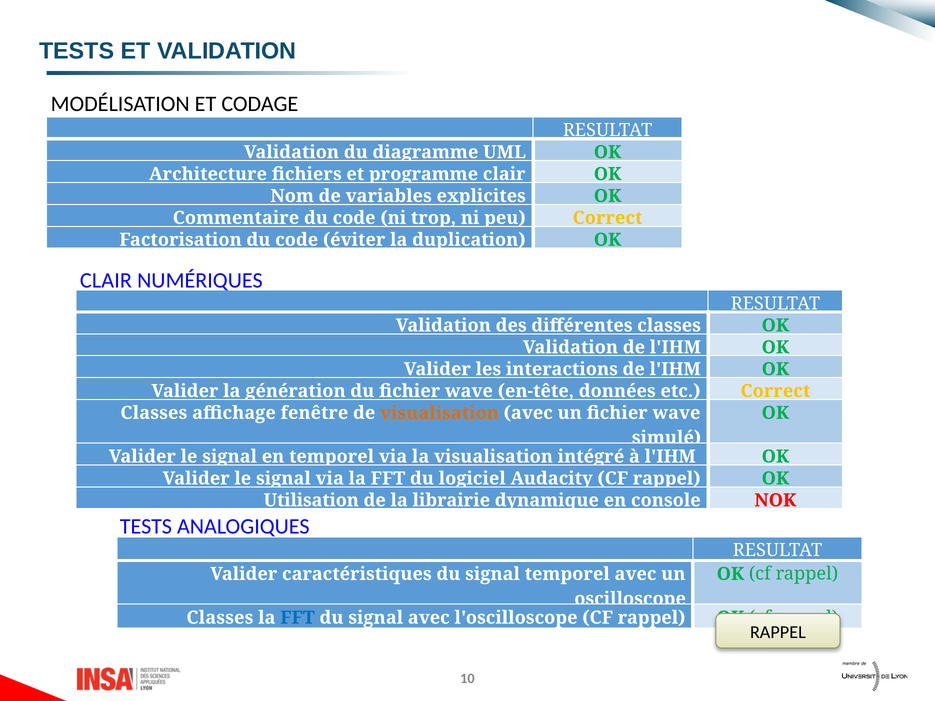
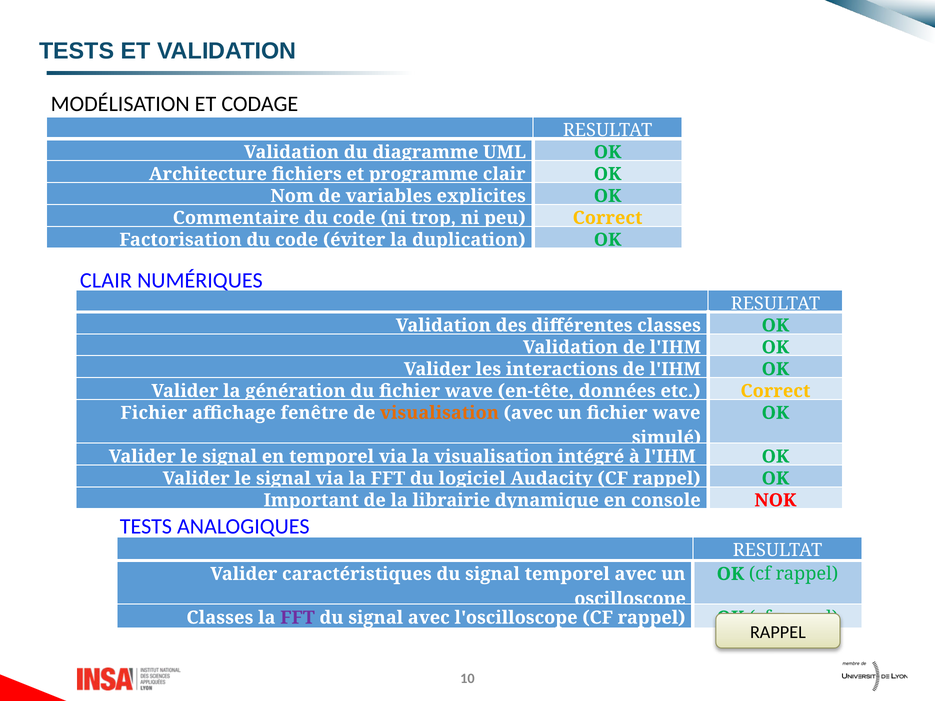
Classes at (154, 413): Classes -> Fichier
Utilisation: Utilisation -> Important
FFT at (297, 618) colour: blue -> purple
